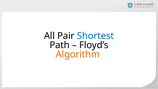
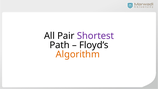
Shortest colour: blue -> purple
